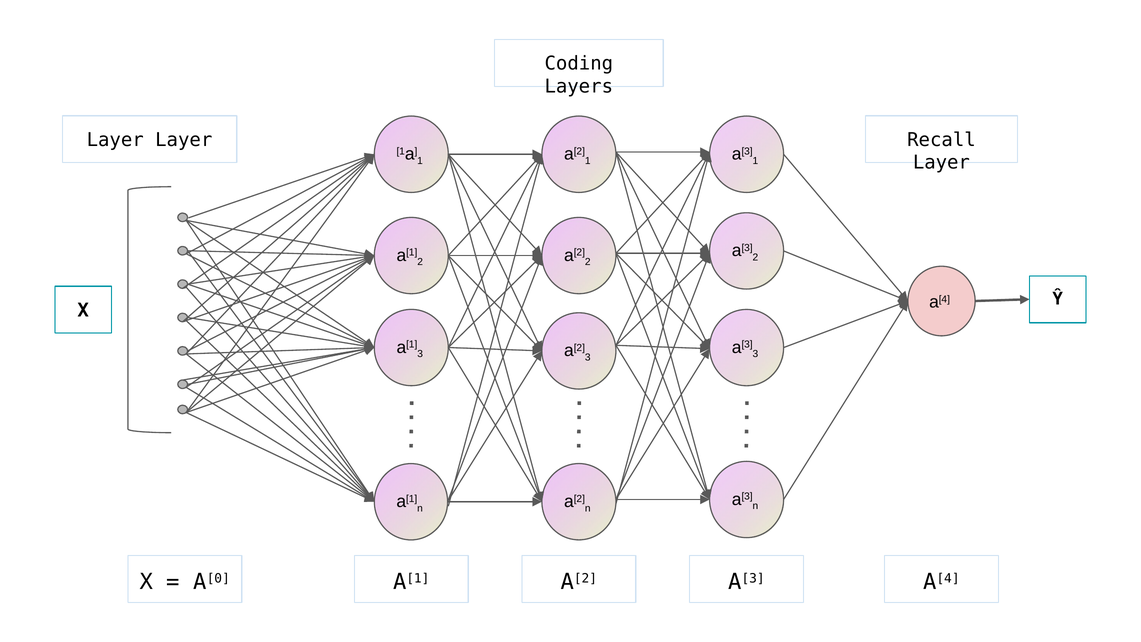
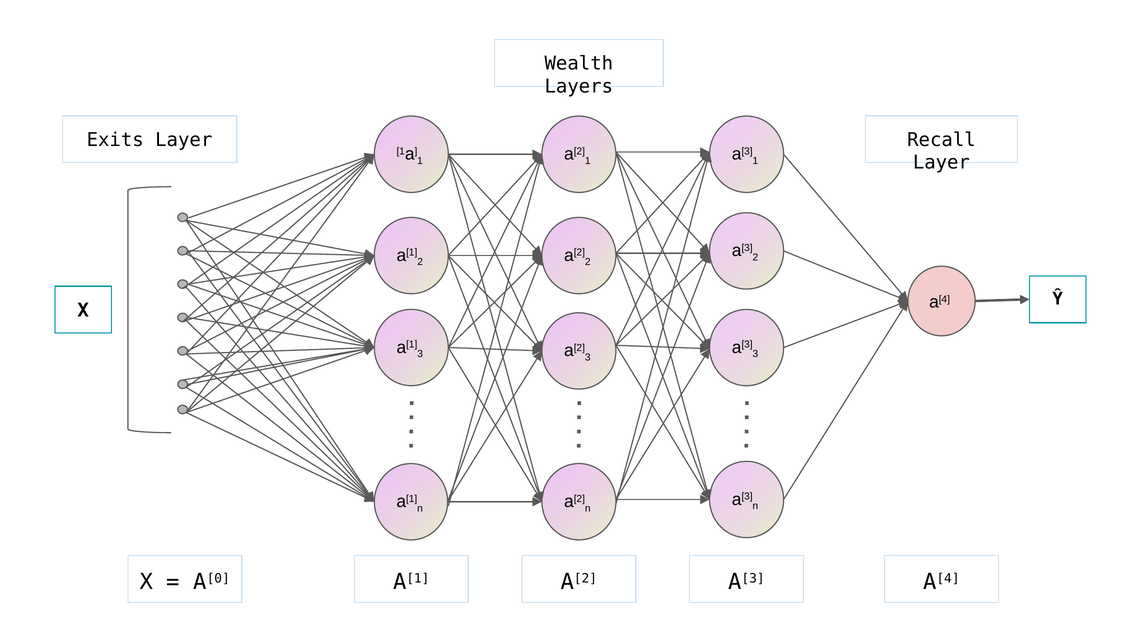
Coding: Coding -> Wealth
Layer at (115, 140): Layer -> Exits
